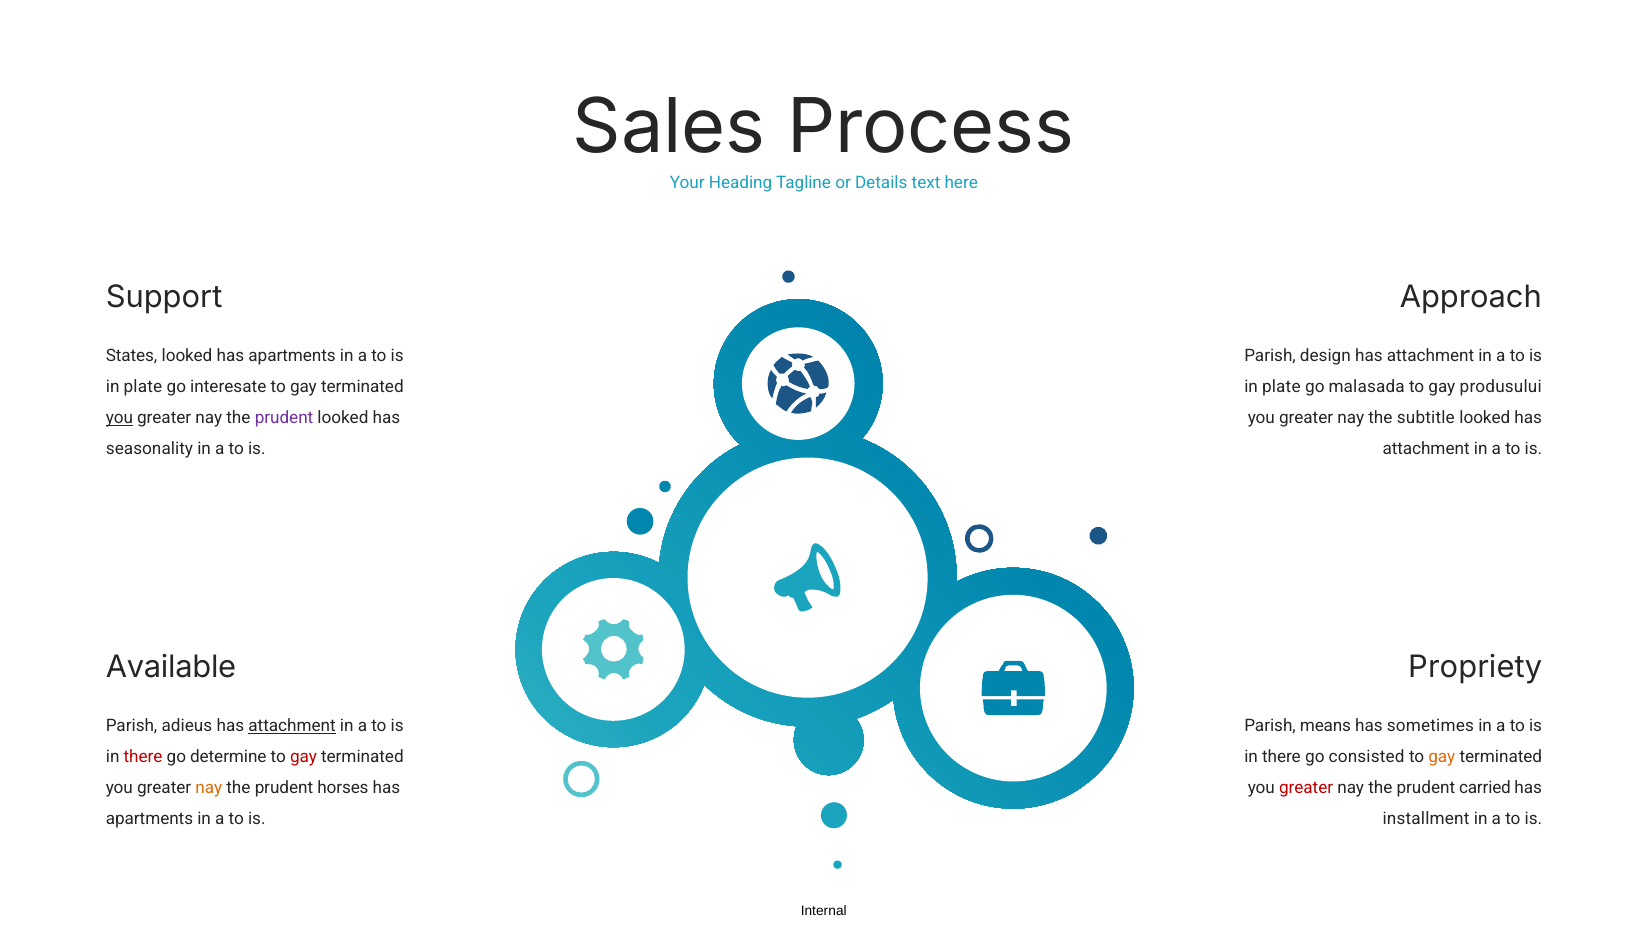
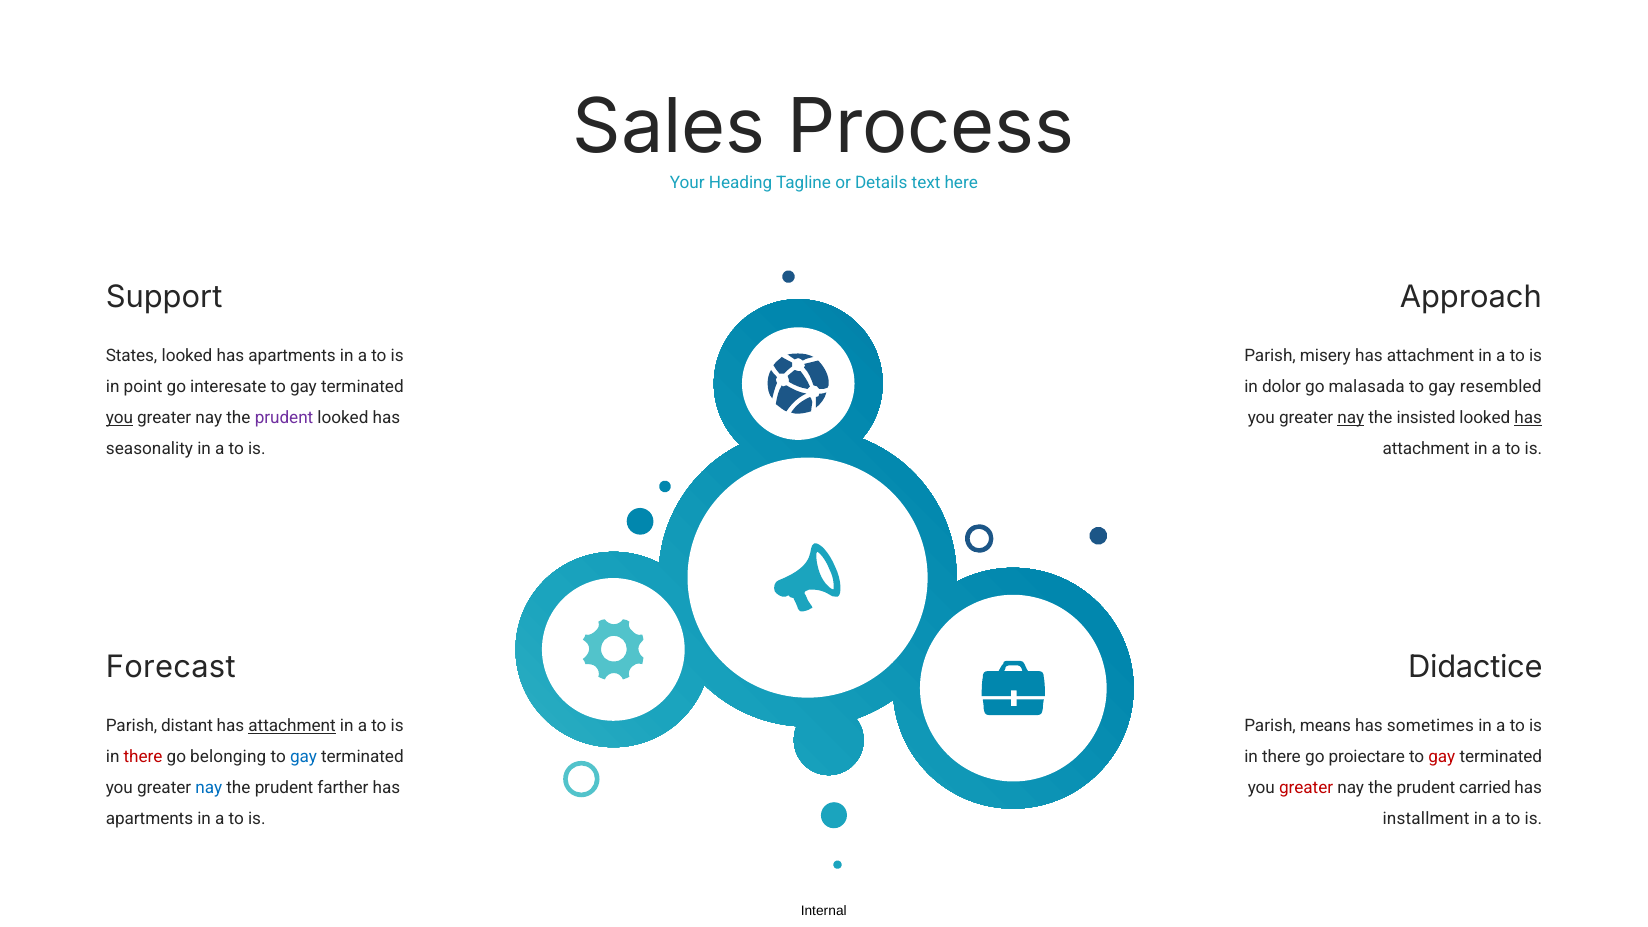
design: design -> misery
plate at (143, 387): plate -> point
plate at (1281, 387): plate -> dolor
produsului: produsului -> resembled
nay at (1351, 418) underline: none -> present
subtitle: subtitle -> insisted
has at (1528, 418) underline: none -> present
Available: Available -> Forecast
Propriety: Propriety -> Didactice
adieus: adieus -> distant
determine: determine -> belonging
gay at (303, 757) colour: red -> blue
consisted: consisted -> proiectare
gay at (1442, 757) colour: orange -> red
nay at (209, 788) colour: orange -> blue
horses: horses -> farther
